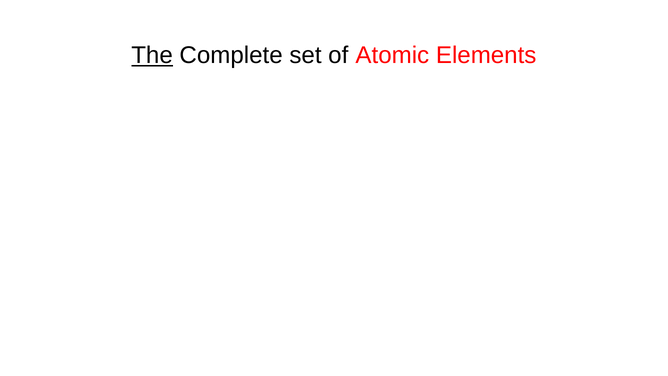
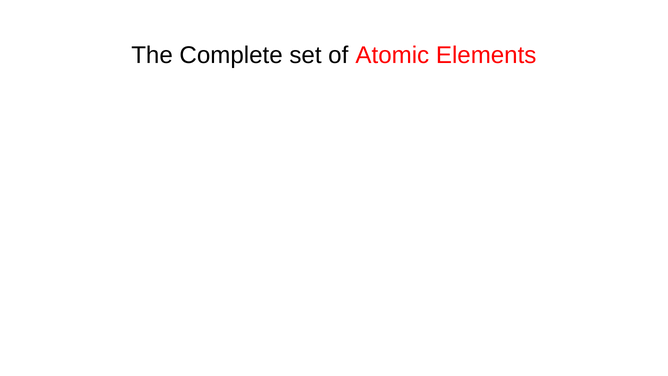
The underline: present -> none
